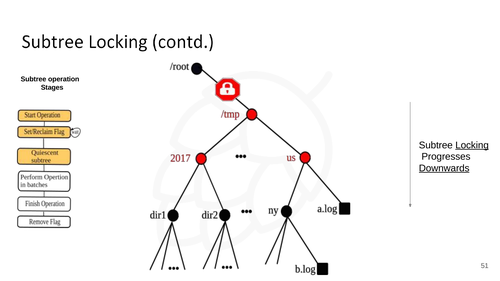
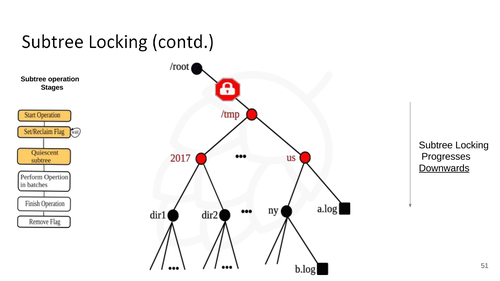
Locking underline: present -> none
